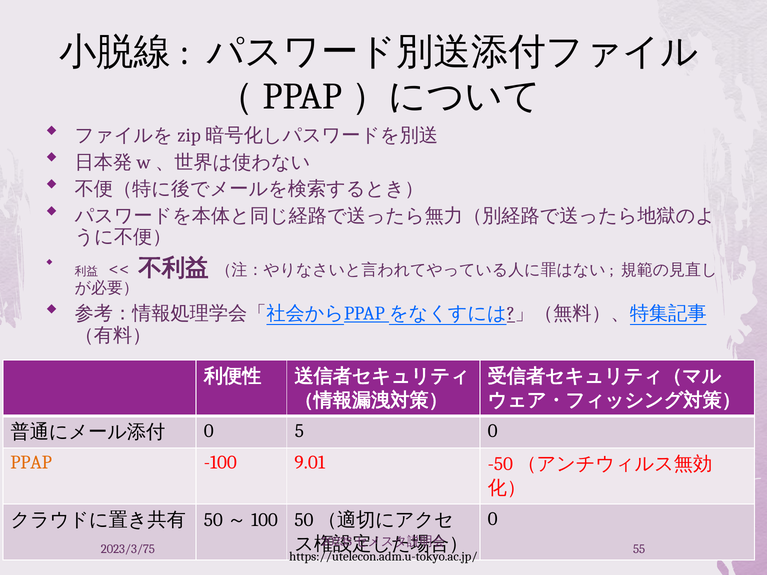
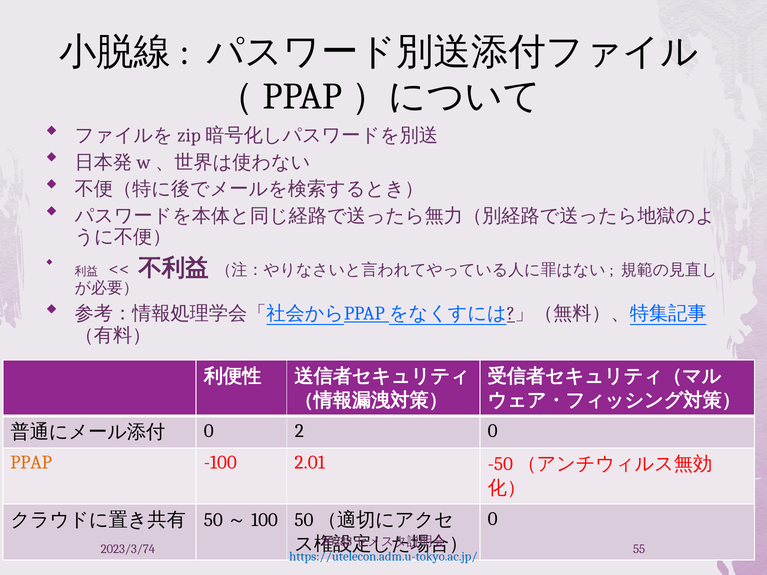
5: 5 -> 2
9.01: 9.01 -> 2.01
2023/3/75: 2023/3/75 -> 2023/3/74
https://utelecon.adm.u-tokyo.ac.jp/ colour: black -> blue
